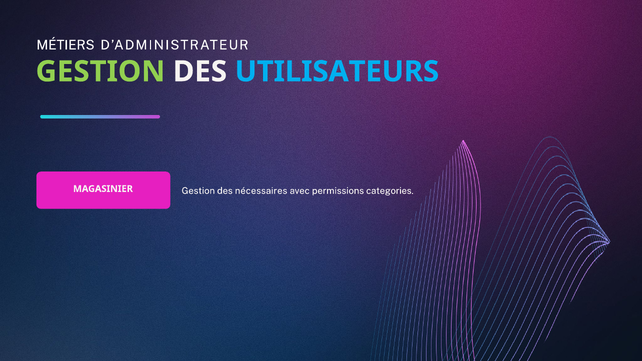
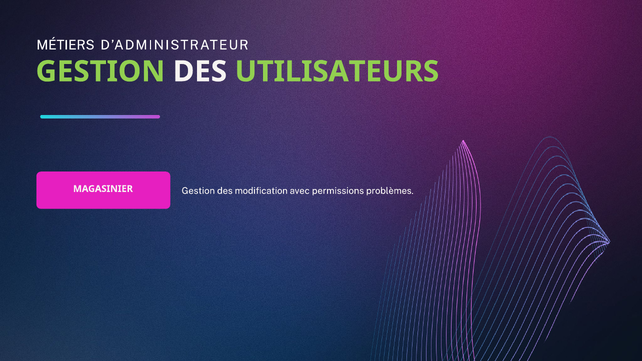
UTILISATEURS colour: light blue -> light green
nécessaires: nécessaires -> modification
categories: categories -> problèmes
